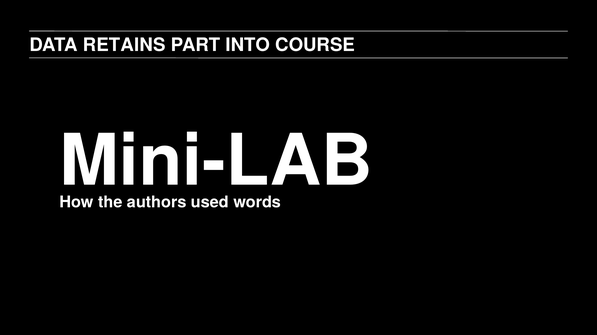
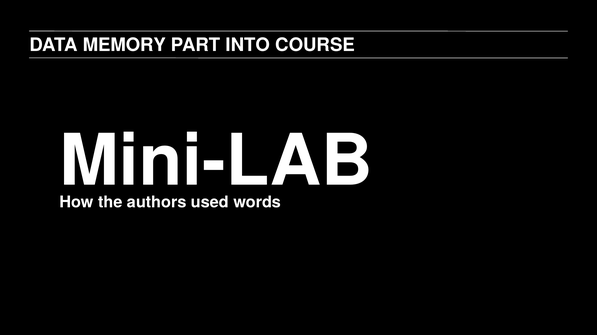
RETAINS: RETAINS -> MEMORY
